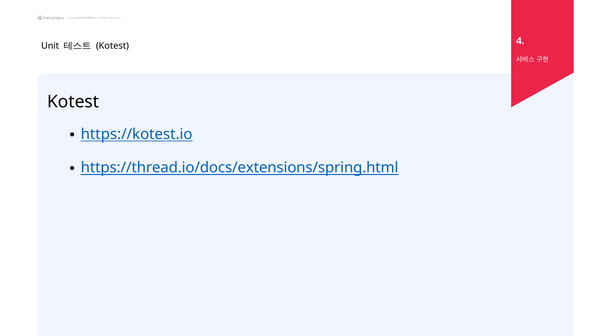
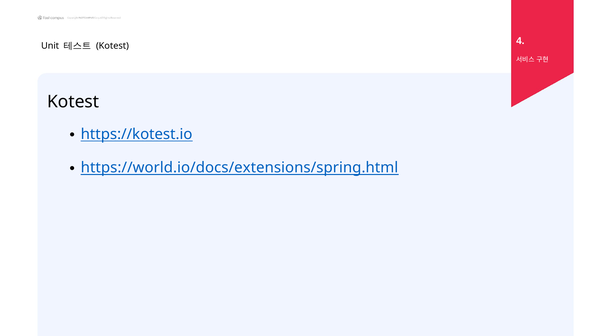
https://thread.io/docs/extensions/spring.html: https://thread.io/docs/extensions/spring.html -> https://world.io/docs/extensions/spring.html
